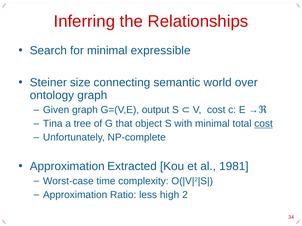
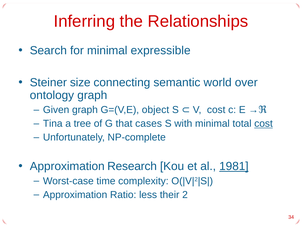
output: output -> object
object: object -> cases
Extracted: Extracted -> Research
1981 underline: none -> present
high: high -> their
